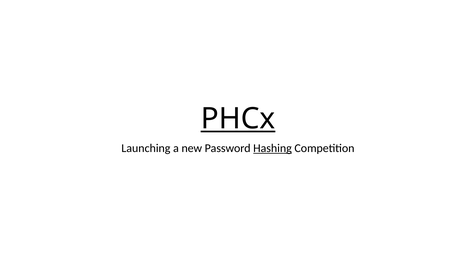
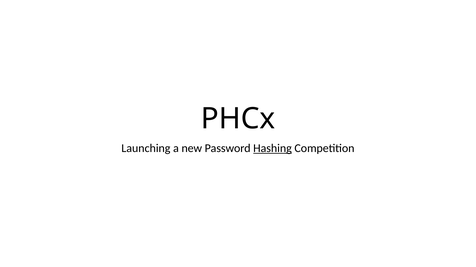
PHCx underline: present -> none
